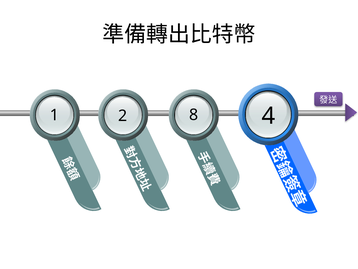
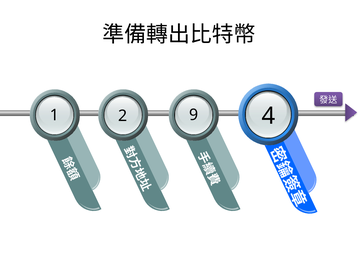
8: 8 -> 9
